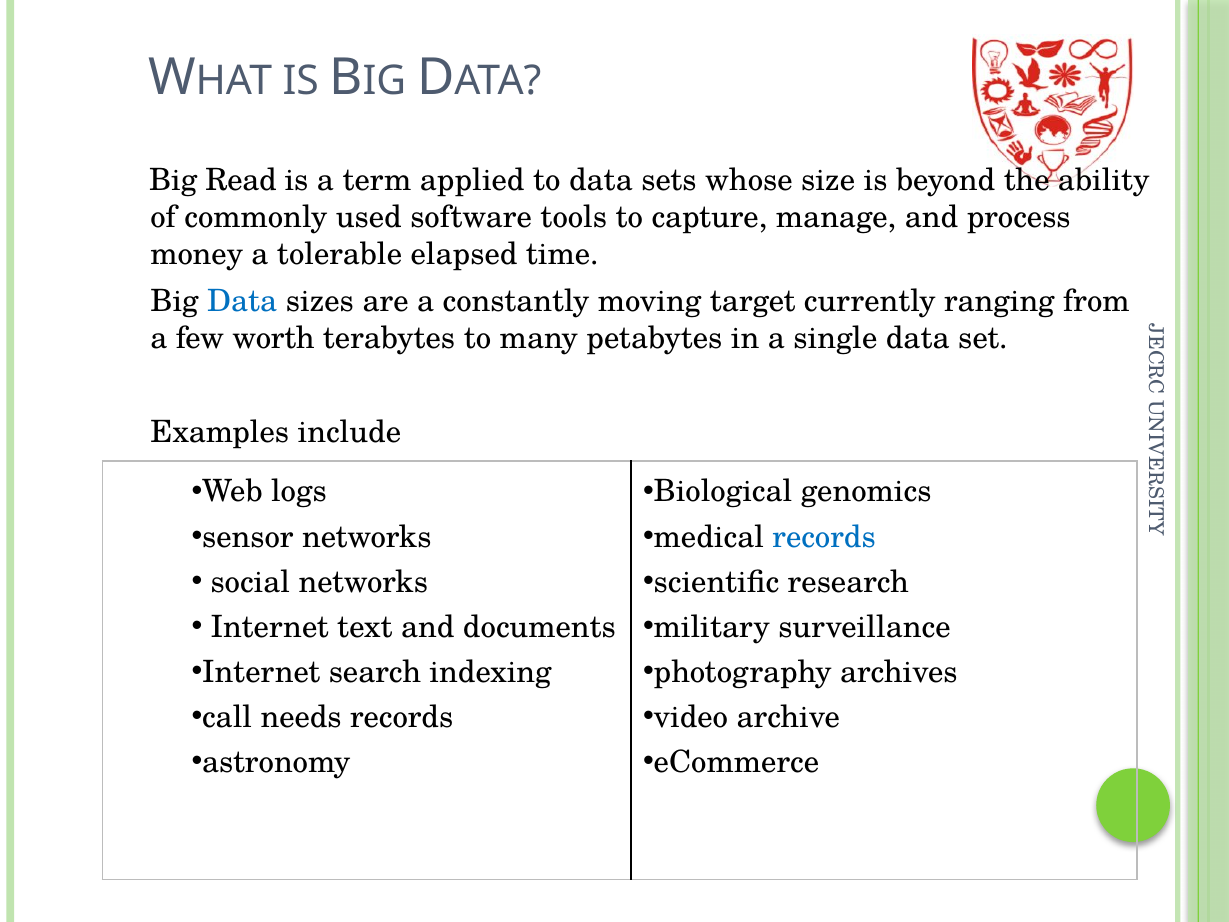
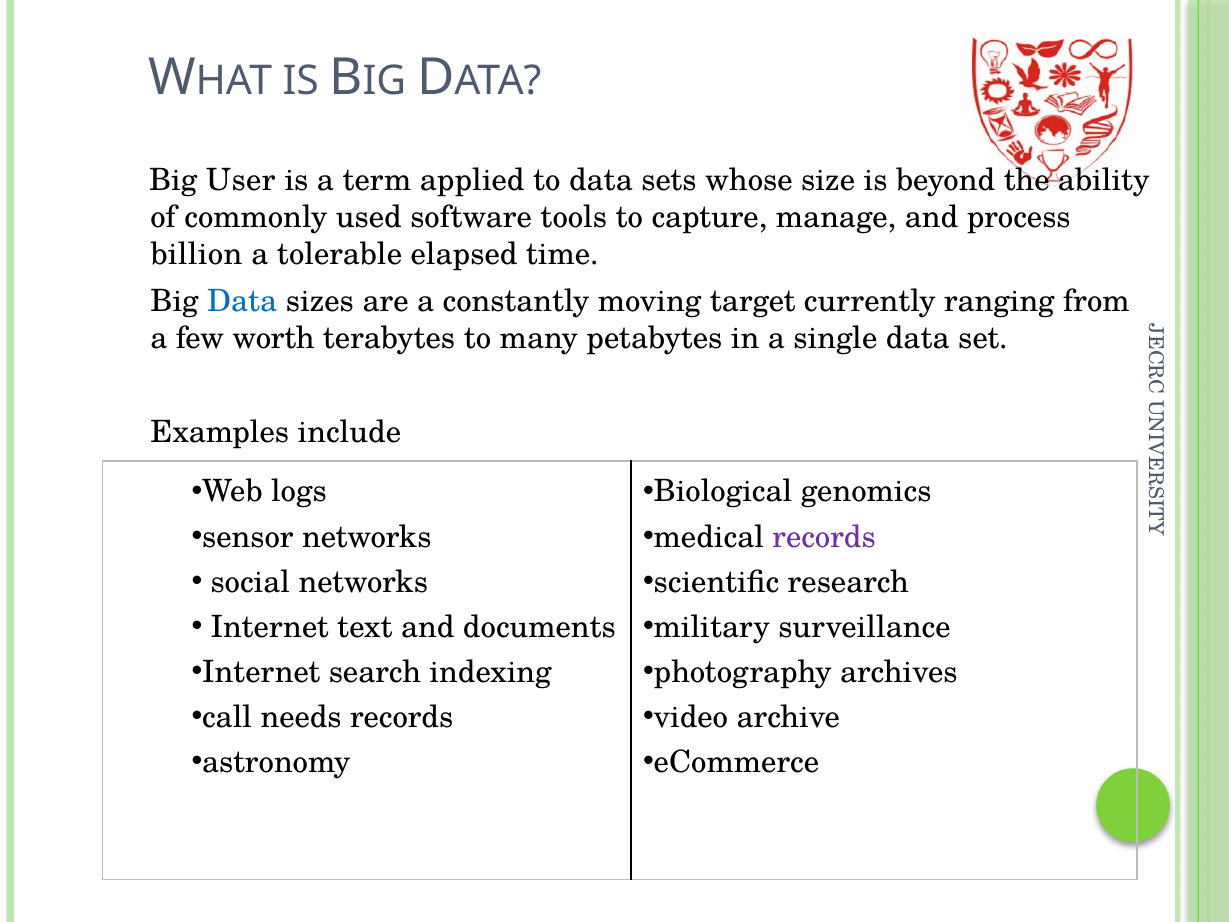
Read: Read -> User
money: money -> billion
records at (824, 537) colour: blue -> purple
